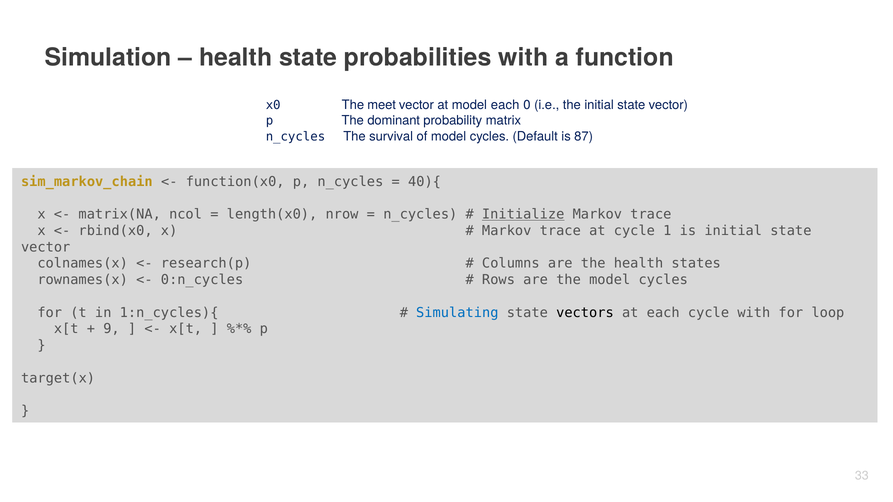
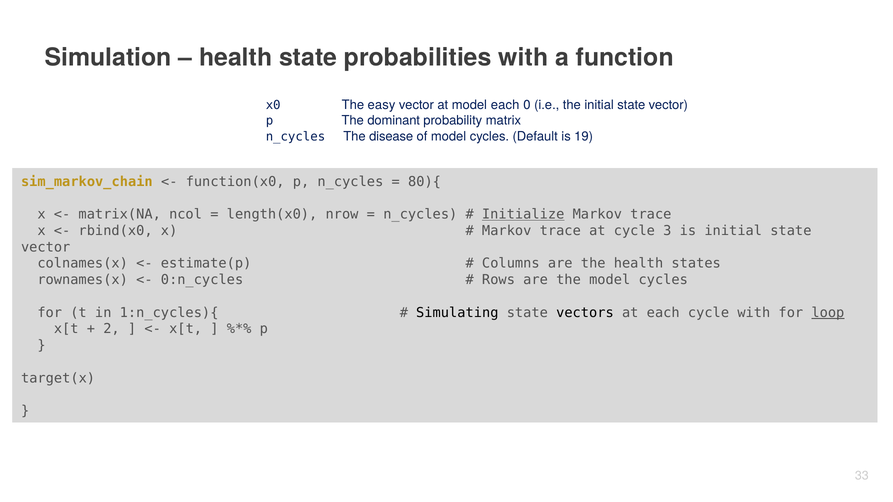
meet: meet -> easy
survival: survival -> disease
87: 87 -> 19
40){: 40){ -> 80){
1: 1 -> 3
research(p: research(p -> estimate(p
Simulating colour: blue -> black
loop underline: none -> present
9: 9 -> 2
